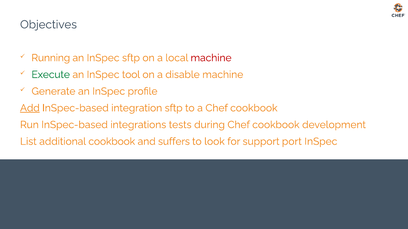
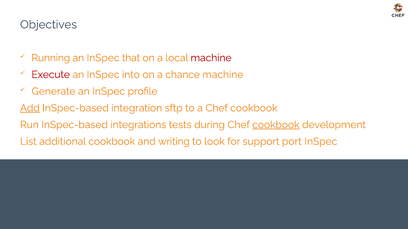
InSpec sftp: sftp -> that
Execute colour: green -> red
tool: tool -> into
disable: disable -> chance
cookbook at (276, 125) underline: none -> present
suffers: suffers -> writing
